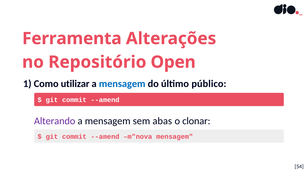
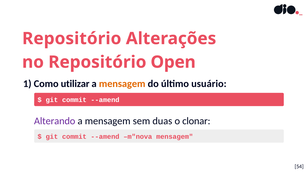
Ferramenta at (72, 39): Ferramenta -> Repositório
mensagem at (122, 84) colour: blue -> orange
público: público -> usuário
abas: abas -> duas
